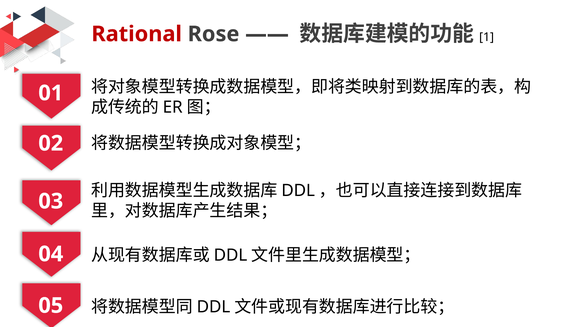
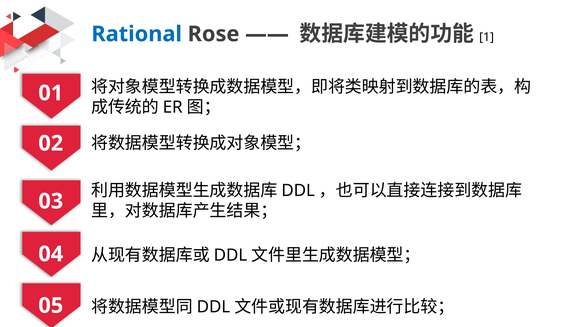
Rational colour: red -> blue
